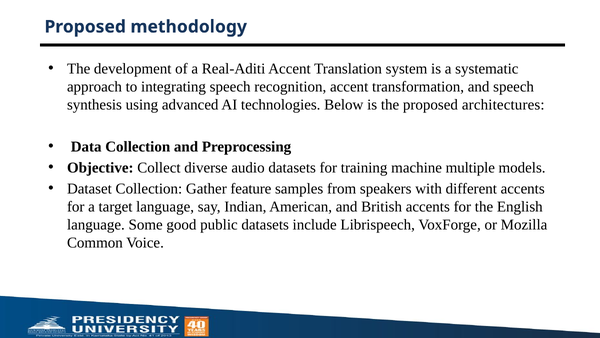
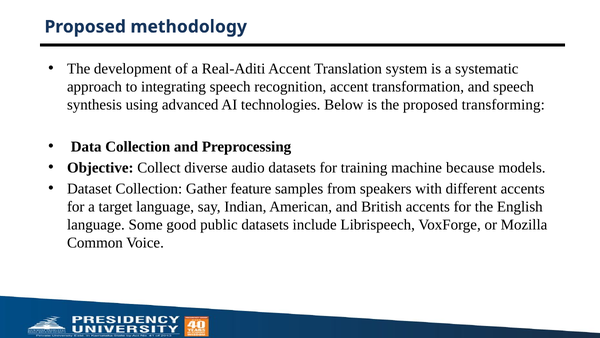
architectures: architectures -> transforming
multiple: multiple -> because
